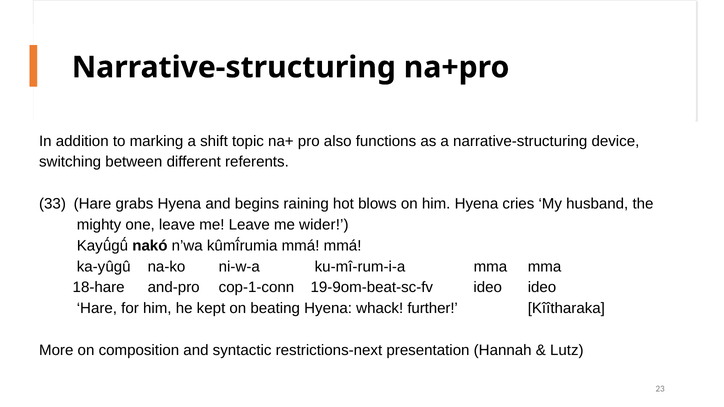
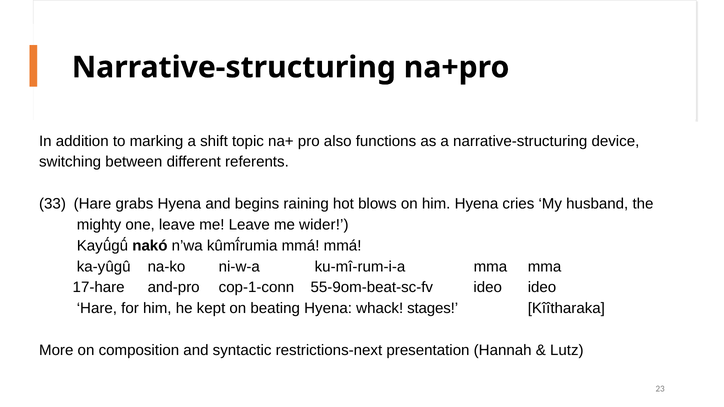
18-hare: 18-hare -> 17-hare
19-9om-beat-sc-fv: 19-9om-beat-sc-fv -> 55-9om-beat-sc-fv
further: further -> stages
